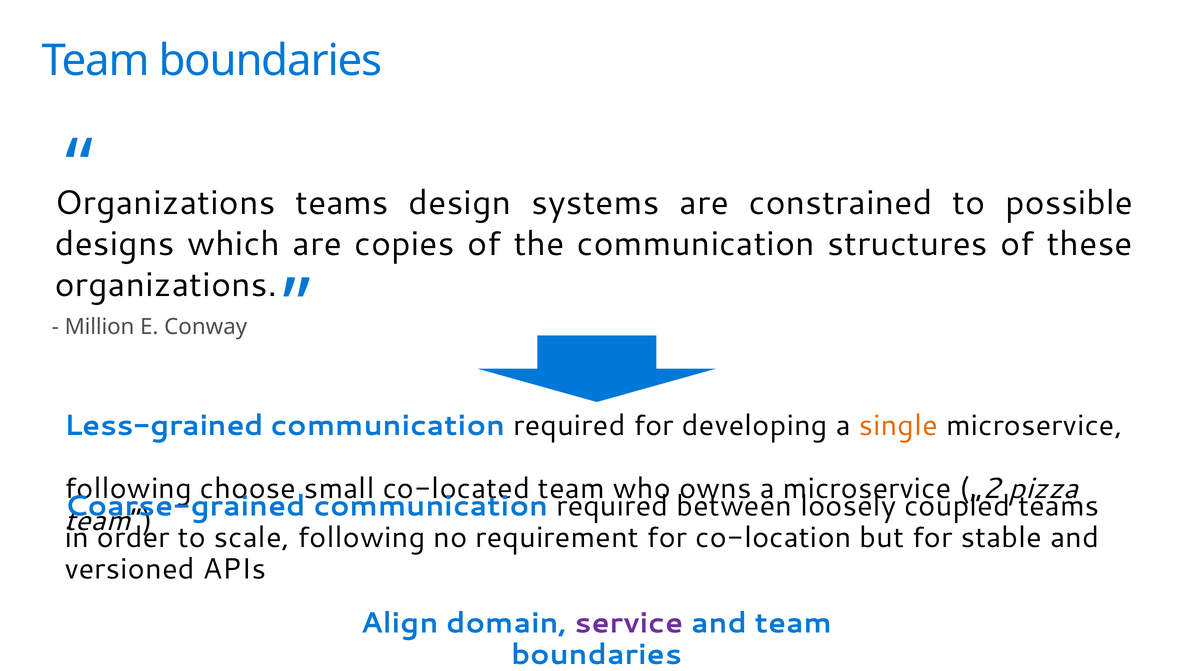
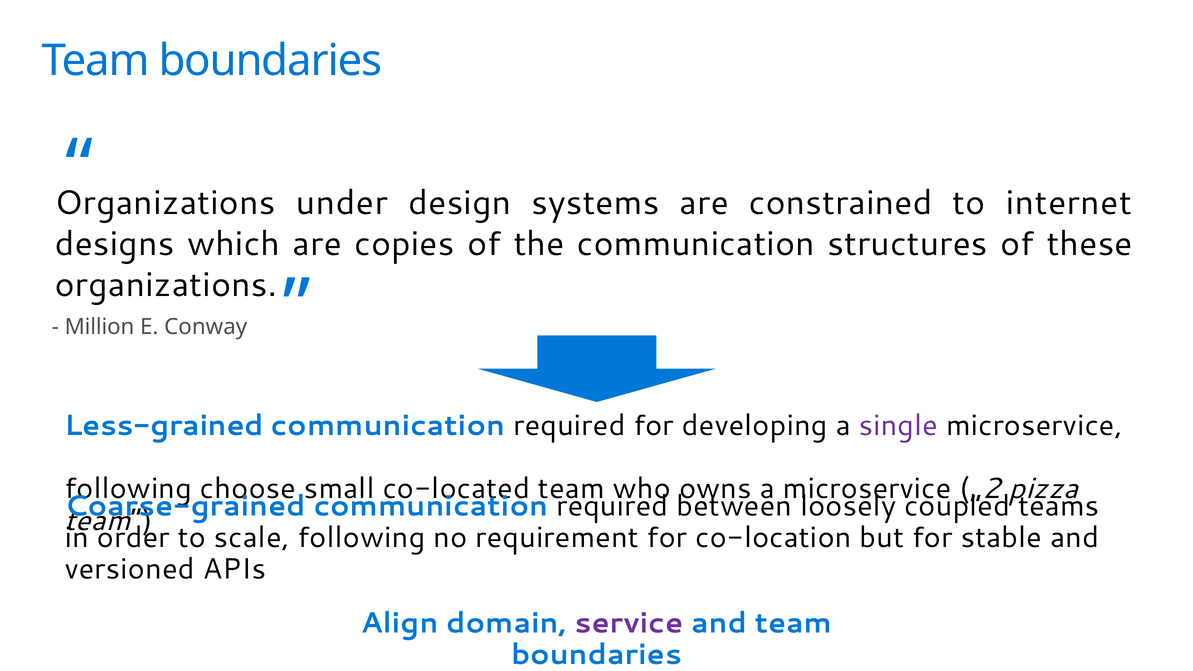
teams at (342, 203): teams -> under
possible: possible -> internet
single colour: orange -> purple
